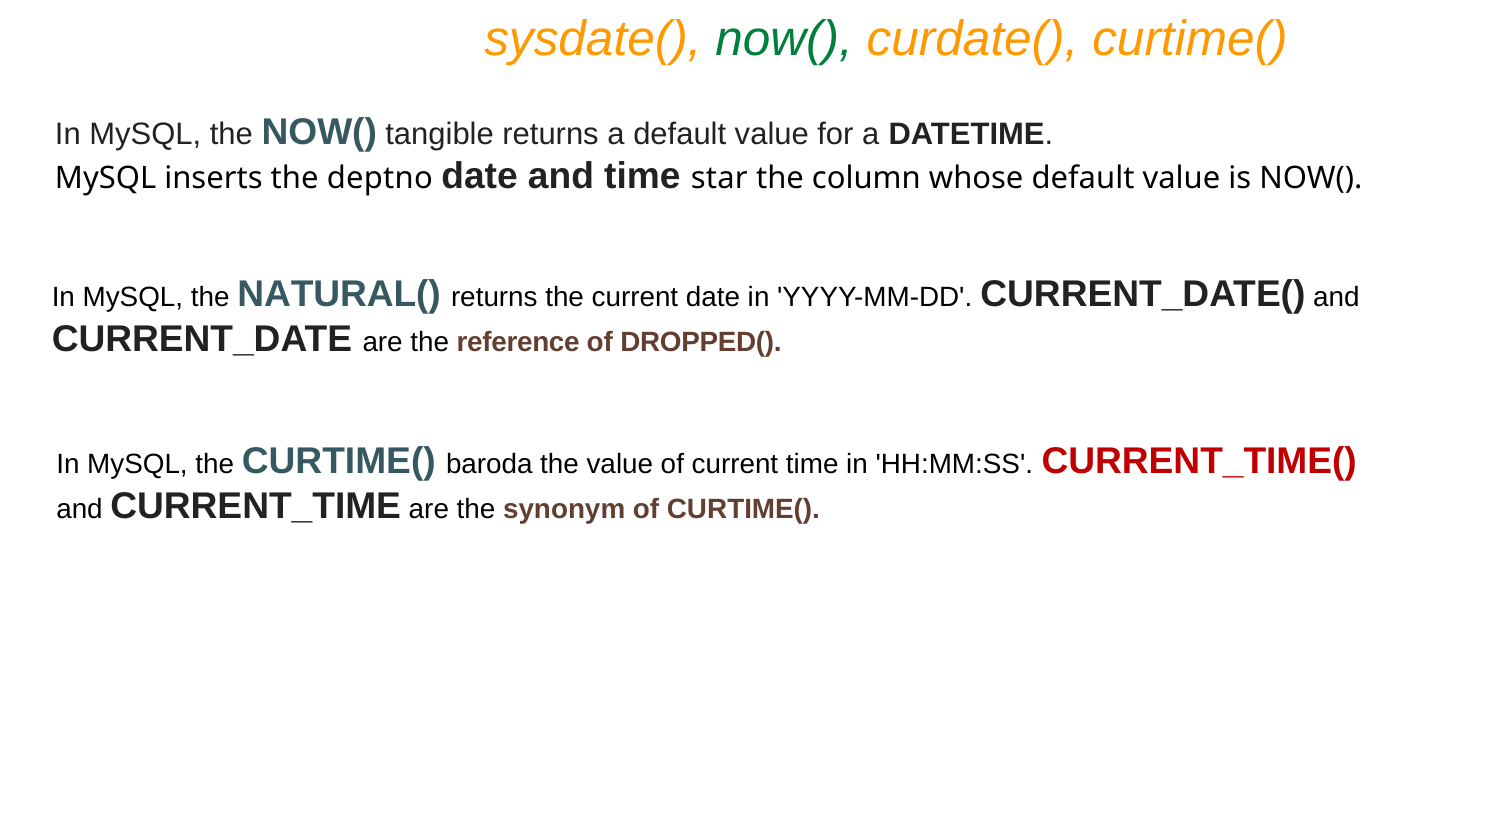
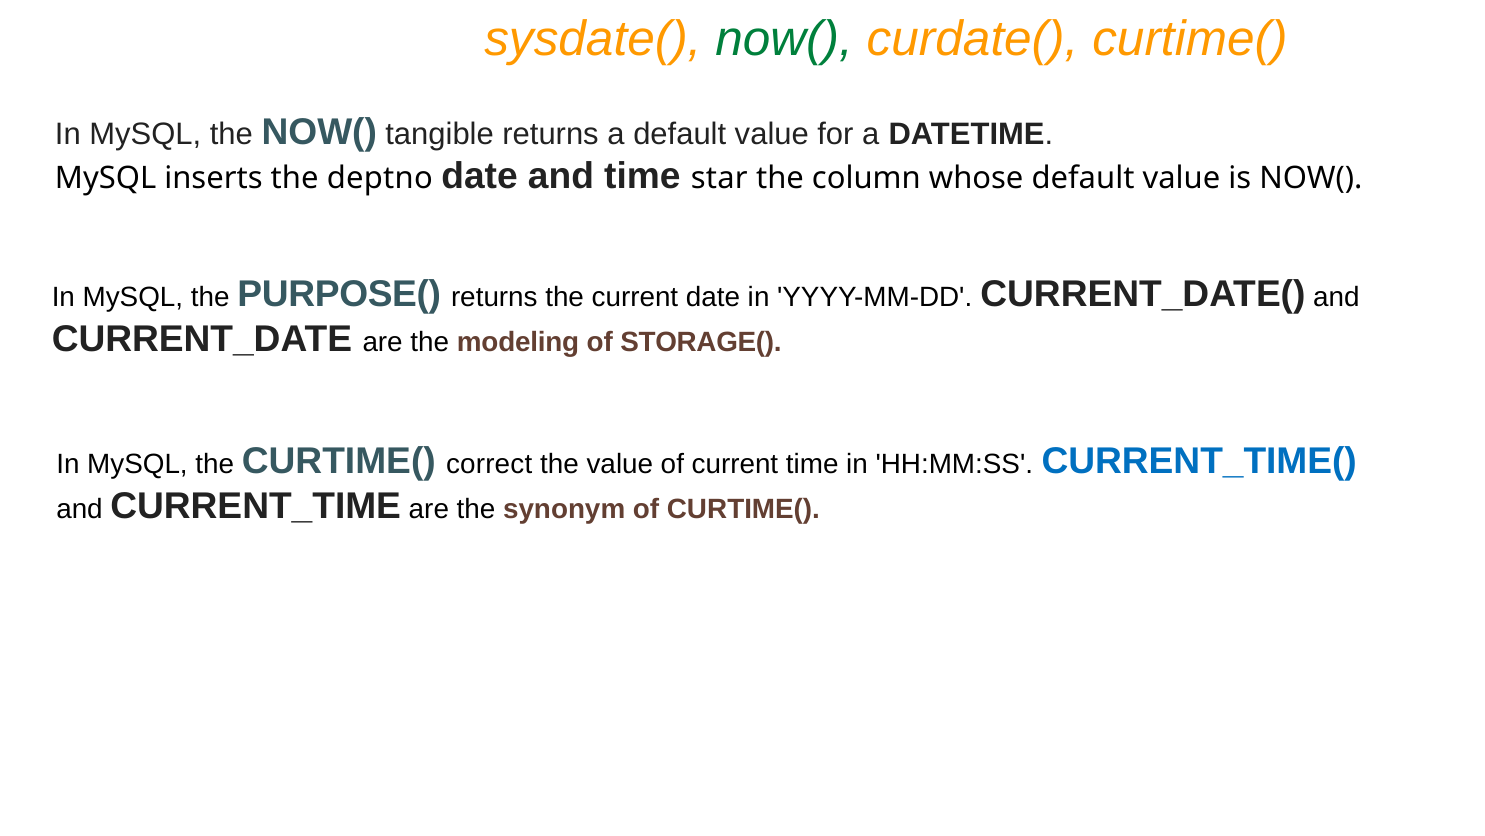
NATURAL(: NATURAL( -> PURPOSE(
reference: reference -> modeling
DROPPED(: DROPPED( -> STORAGE(
baroda: baroda -> correct
CURRENT_TIME( colour: red -> blue
